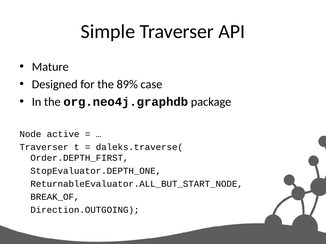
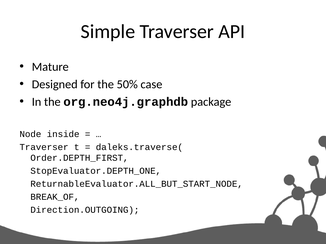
89%: 89% -> 50%
active: active -> inside
